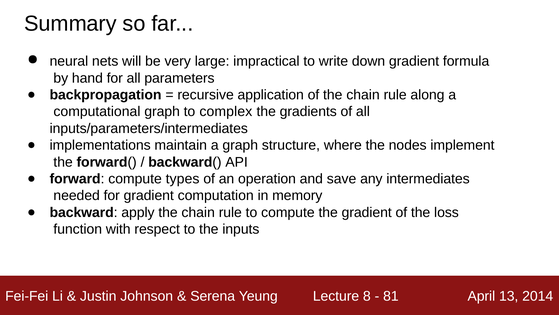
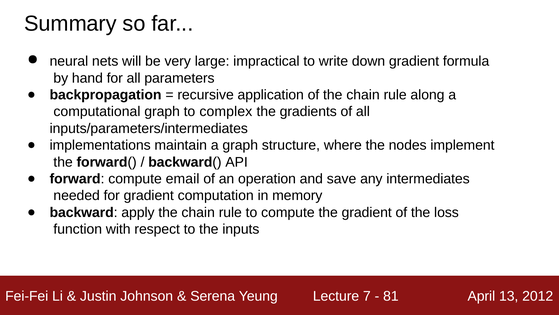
types: types -> email
8: 8 -> 7
2014: 2014 -> 2012
